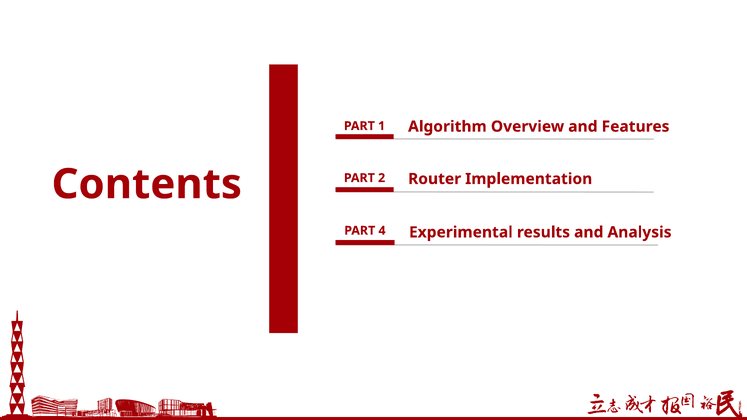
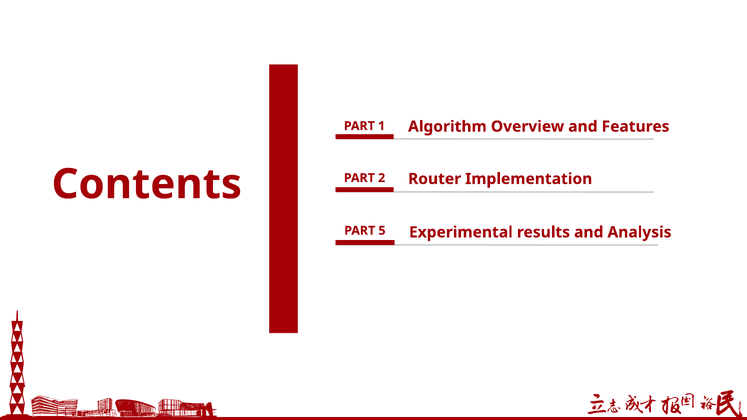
4: 4 -> 5
